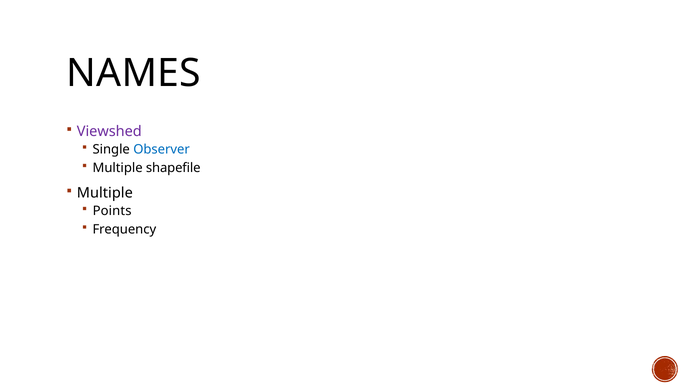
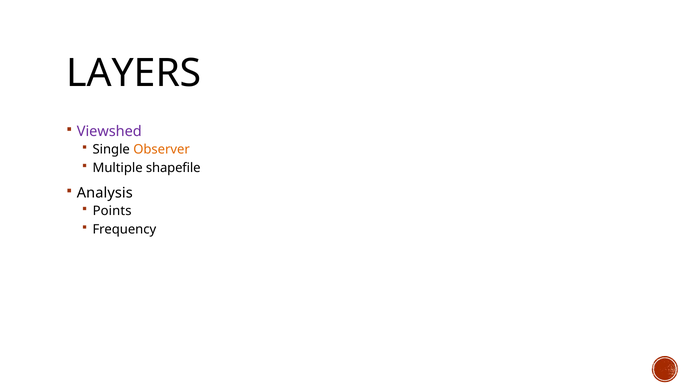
NAMES: NAMES -> LAYERS
Observer colour: blue -> orange
Multiple at (105, 193): Multiple -> Analysis
